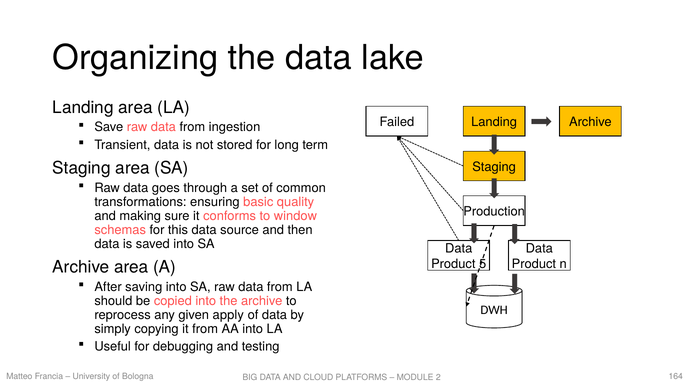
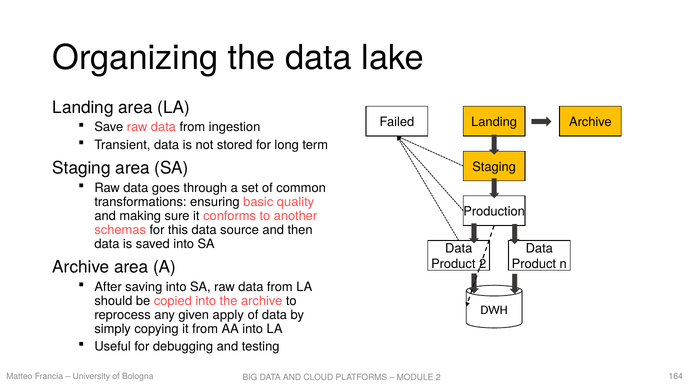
window: window -> another
Product 5: 5 -> 2
